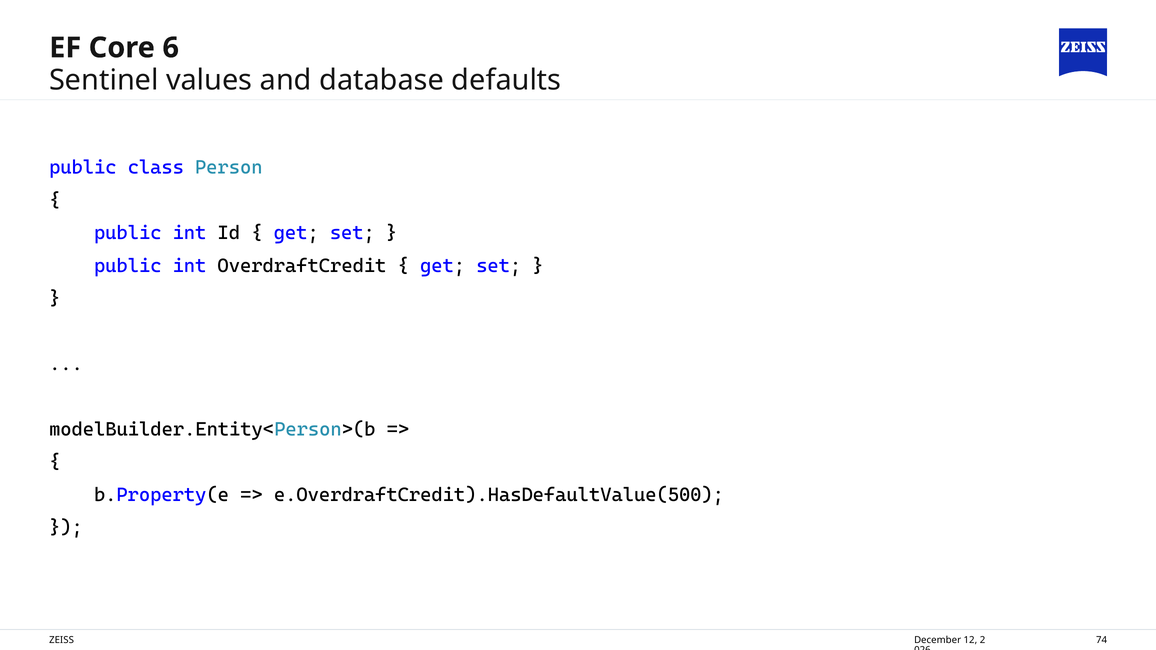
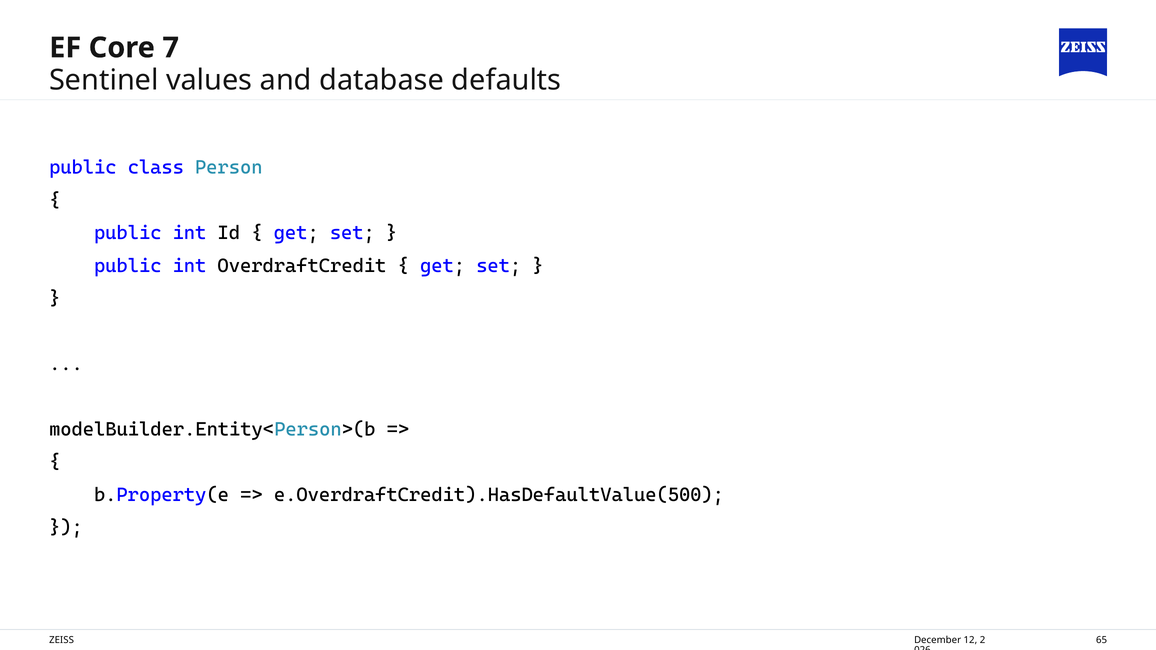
6: 6 -> 7
74: 74 -> 65
